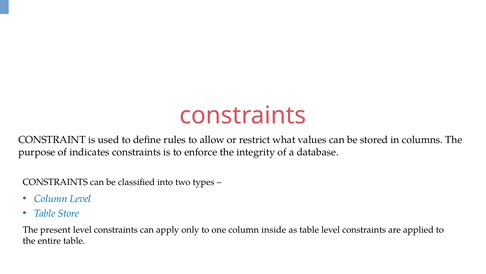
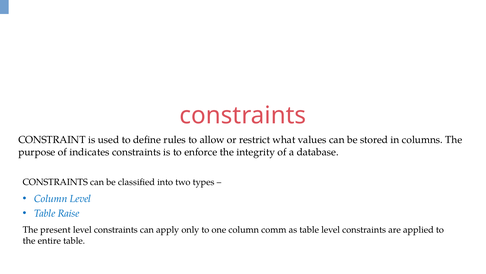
Store: Store -> Raise
inside: inside -> comm
